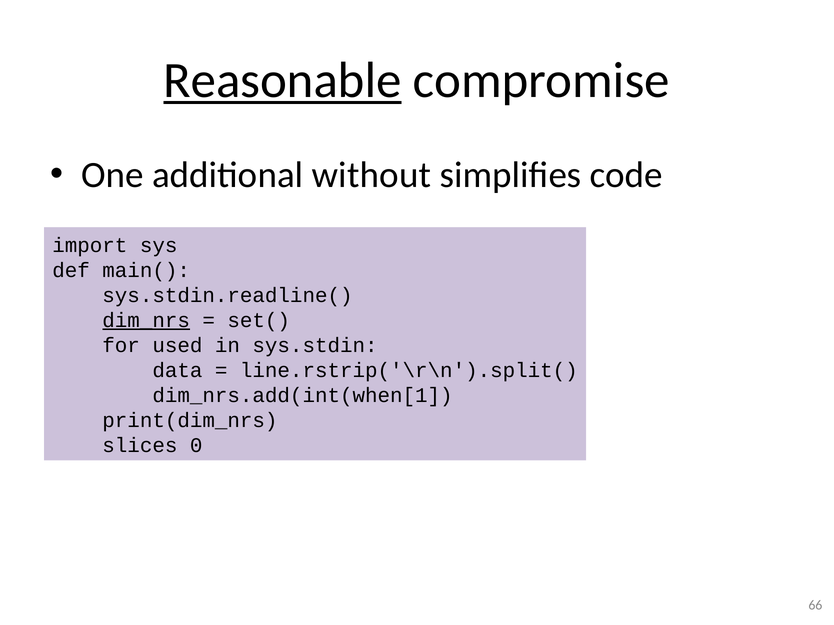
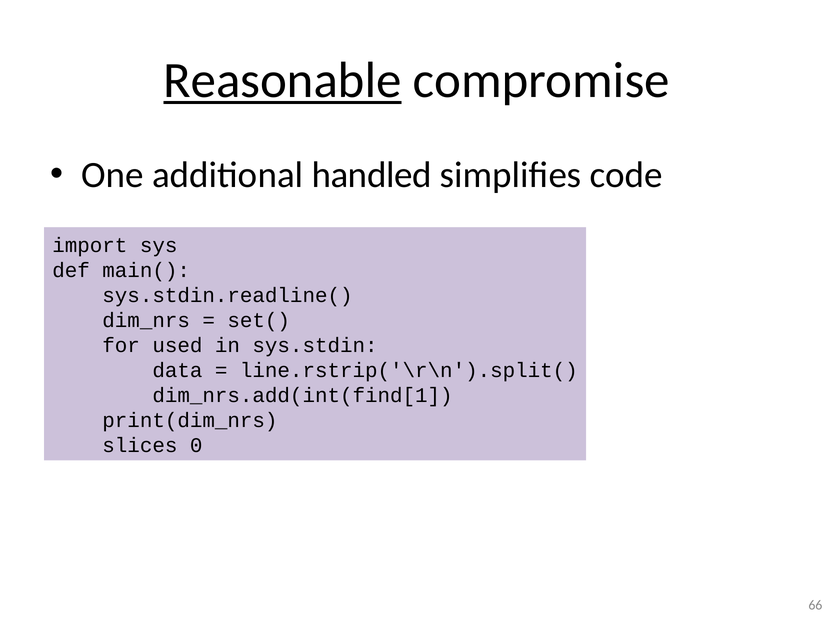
without: without -> handled
dim_nrs underline: present -> none
dim_nrs.add(int(when[1: dim_nrs.add(int(when[1 -> dim_nrs.add(int(find[1
